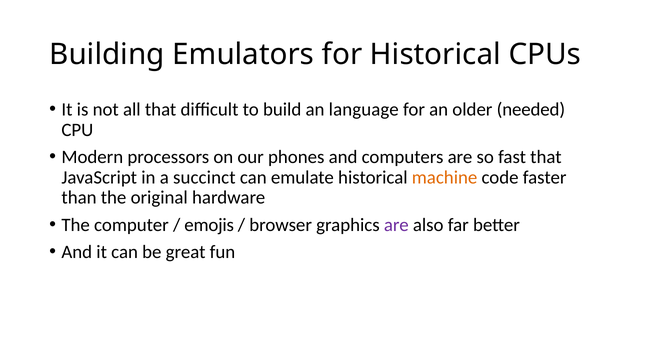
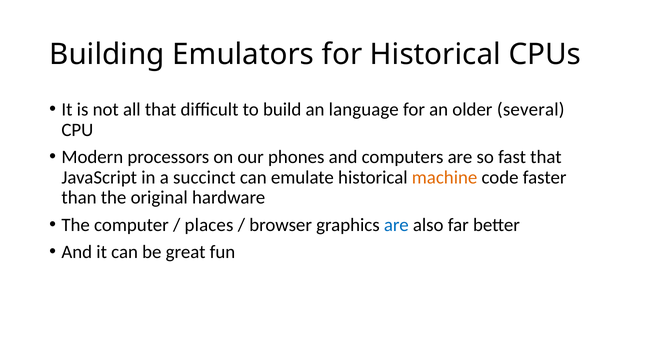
needed: needed -> several
emojis: emojis -> places
are at (396, 225) colour: purple -> blue
